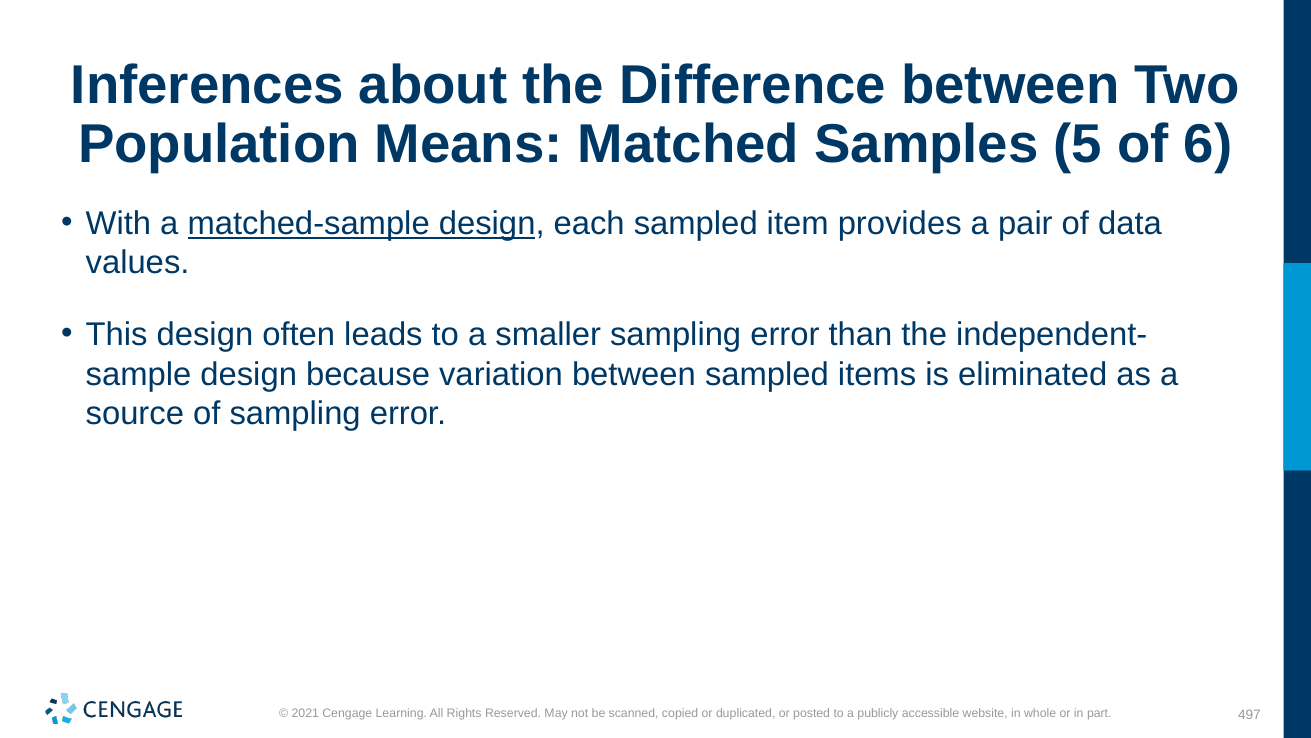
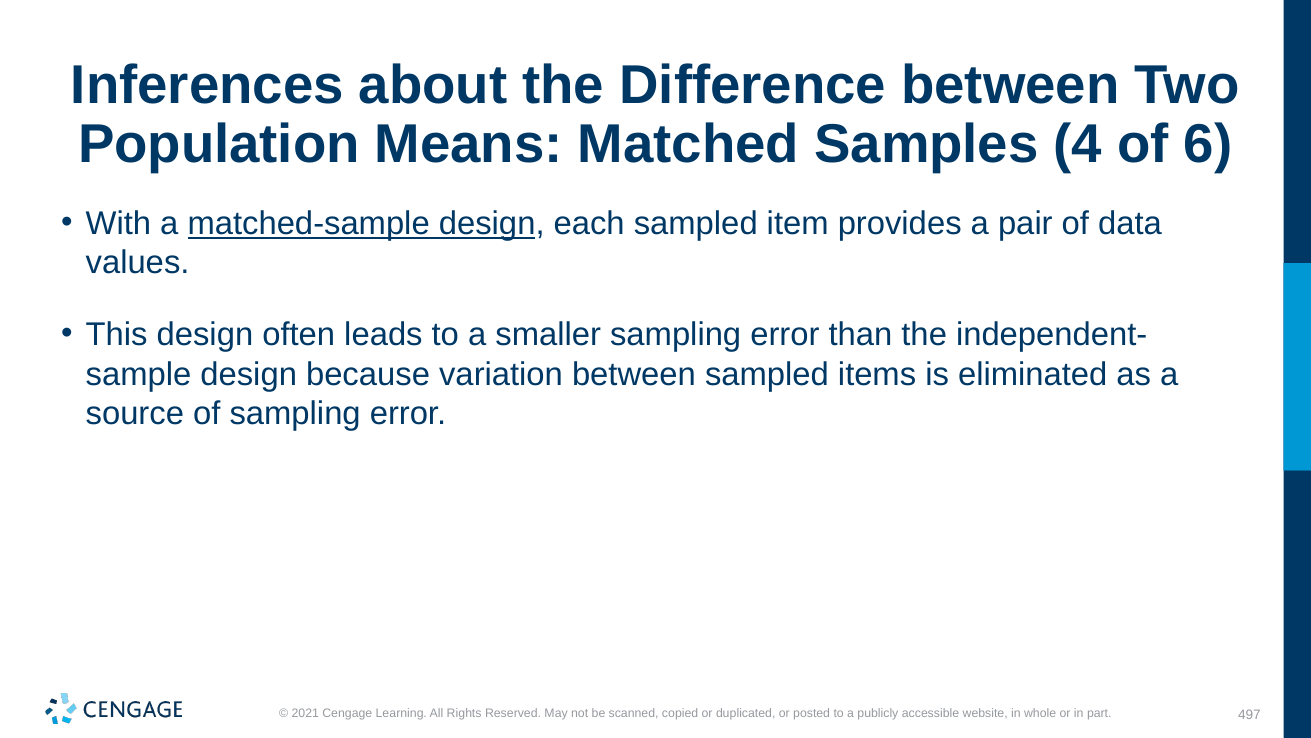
5: 5 -> 4
